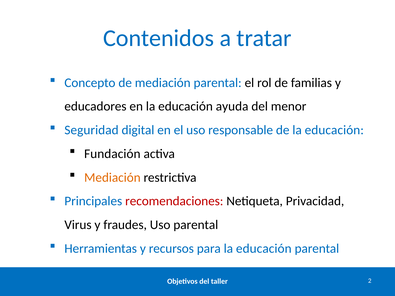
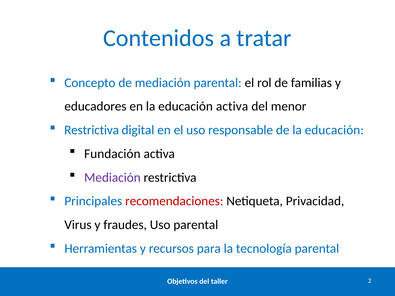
educación ayuda: ayuda -> activa
Seguridad at (91, 130): Seguridad -> Restrictiva
Mediación at (112, 178) colour: orange -> purple
para la educación: educación -> tecnología
